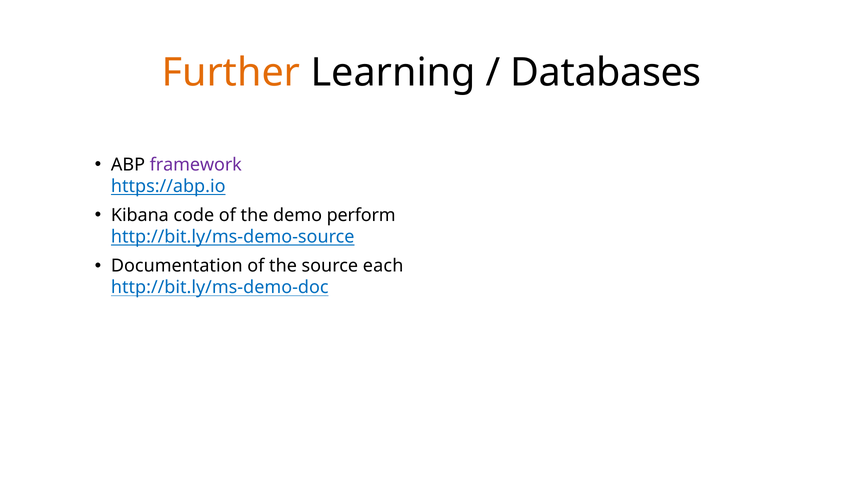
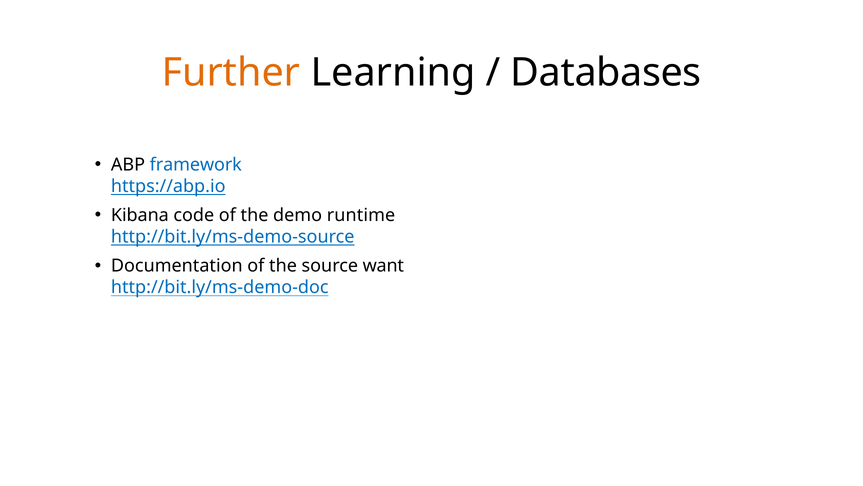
framework colour: purple -> blue
perform: perform -> runtime
each: each -> want
